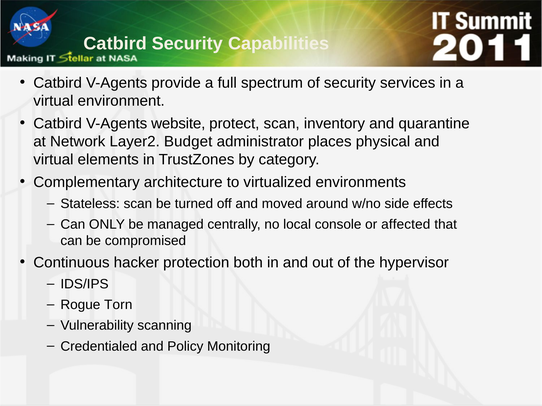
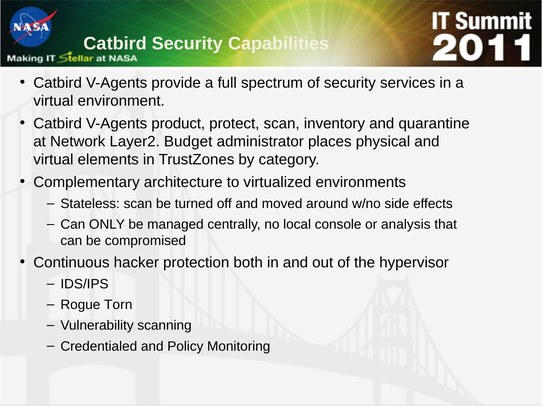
website: website -> product
affected: affected -> analysis
